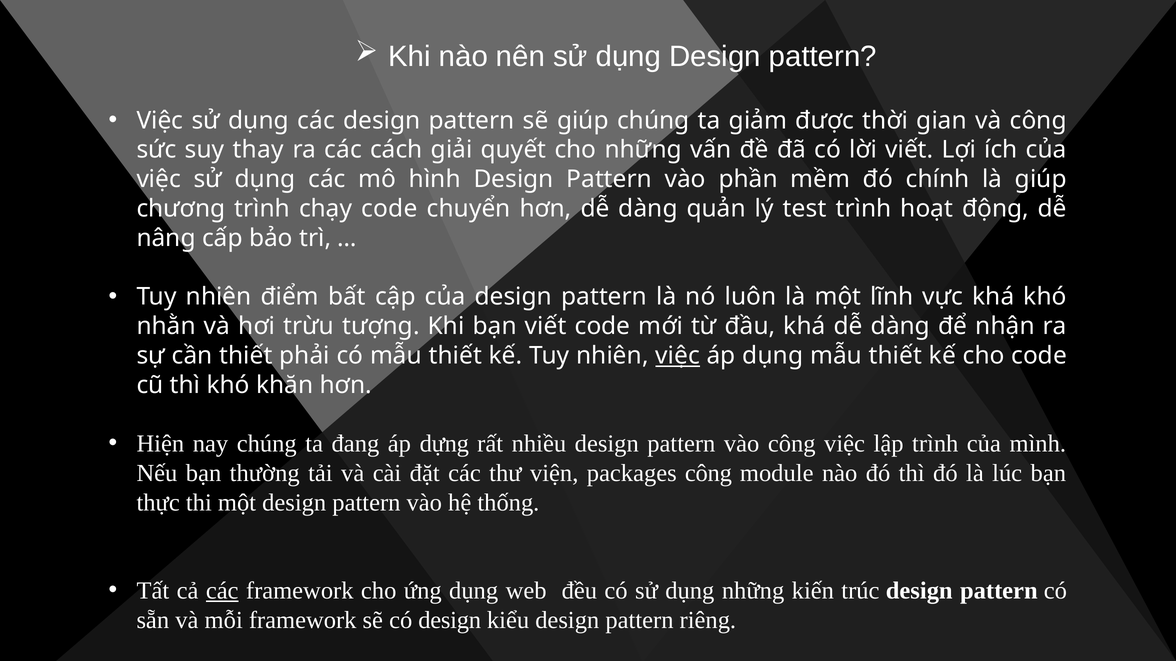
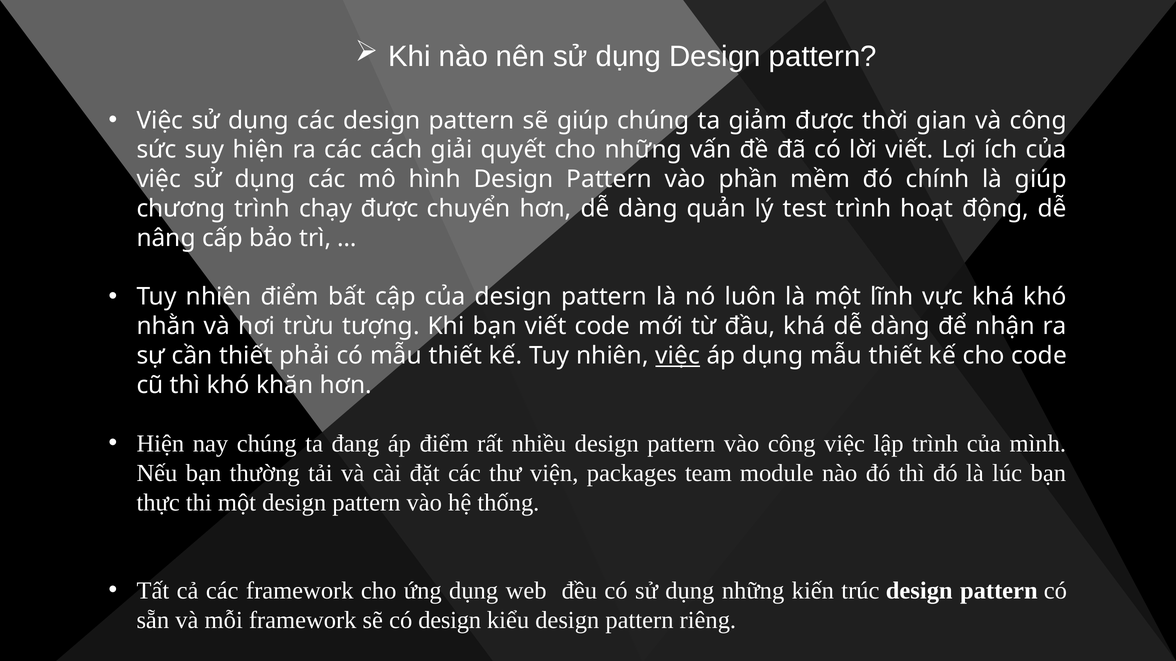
suy thay: thay -> hiện
chạy code: code -> được
áp dựng: dựng -> điểm
packages công: công -> team
các at (222, 591) underline: present -> none
